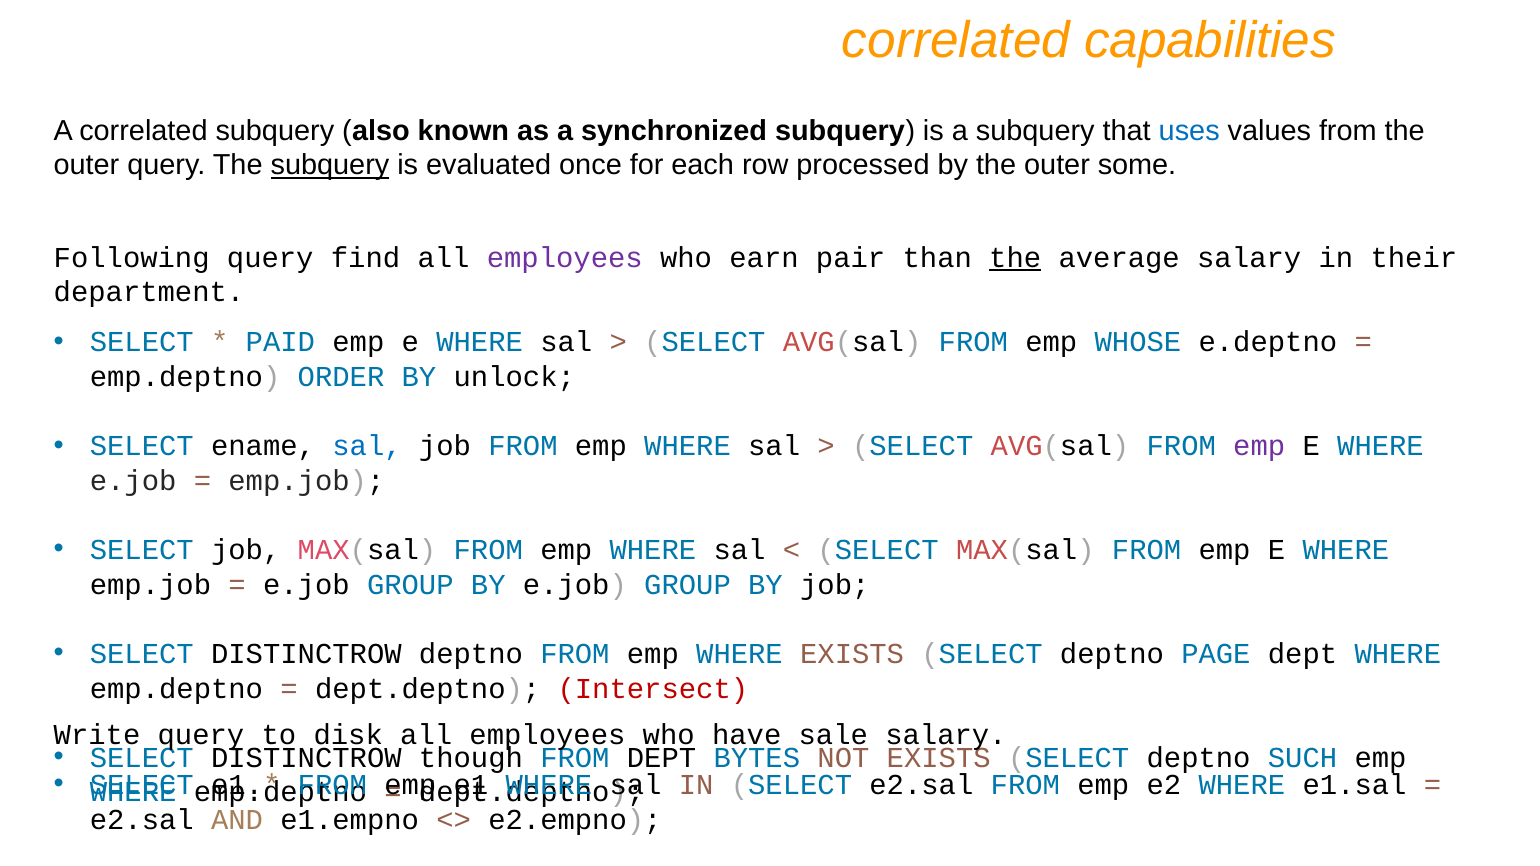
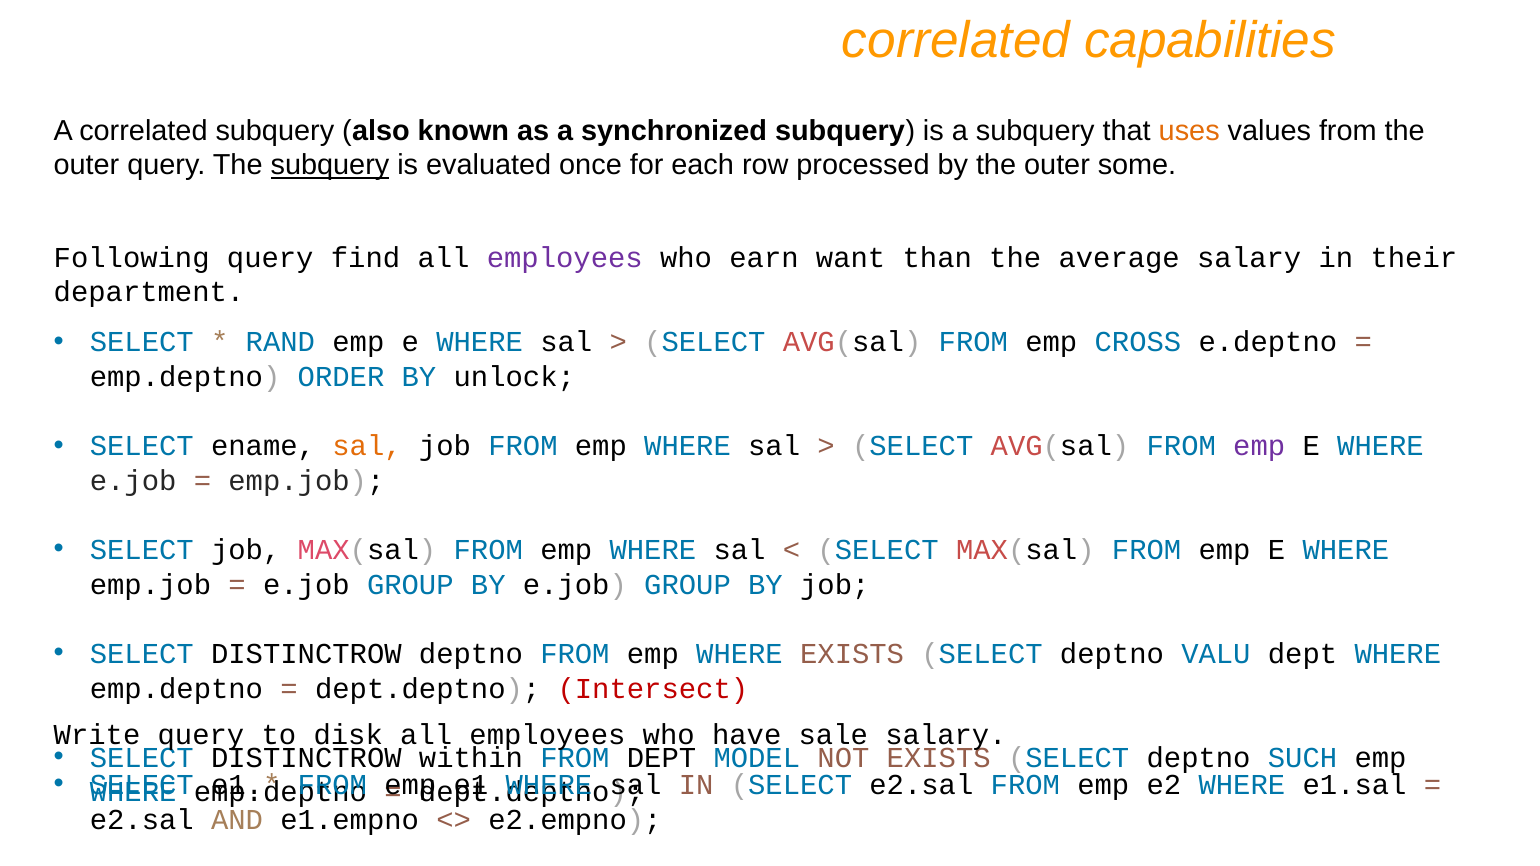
uses colour: blue -> orange
pair: pair -> want
the at (1015, 258) underline: present -> none
PAID: PAID -> RAND
WHOSE: WHOSE -> CROSS
sal at (367, 446) colour: blue -> orange
PAGE: PAGE -> VALU
though: though -> within
BYTES: BYTES -> MODEL
